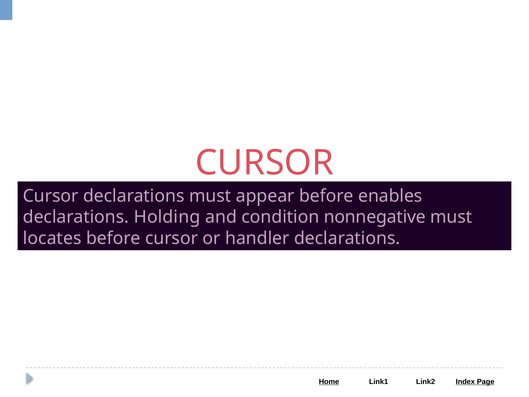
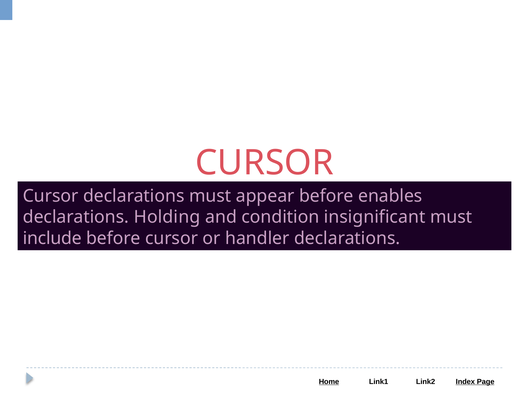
nonnegative: nonnegative -> insignificant
locates: locates -> include
